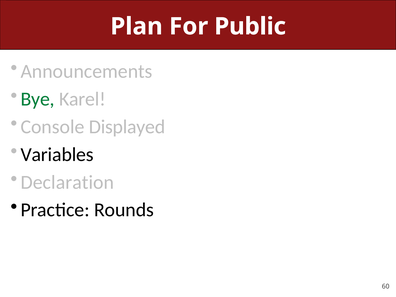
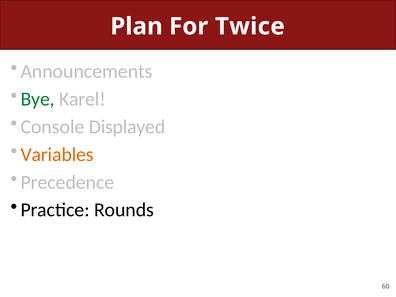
Public: Public -> Twice
Variables colour: black -> orange
Declaration: Declaration -> Precedence
